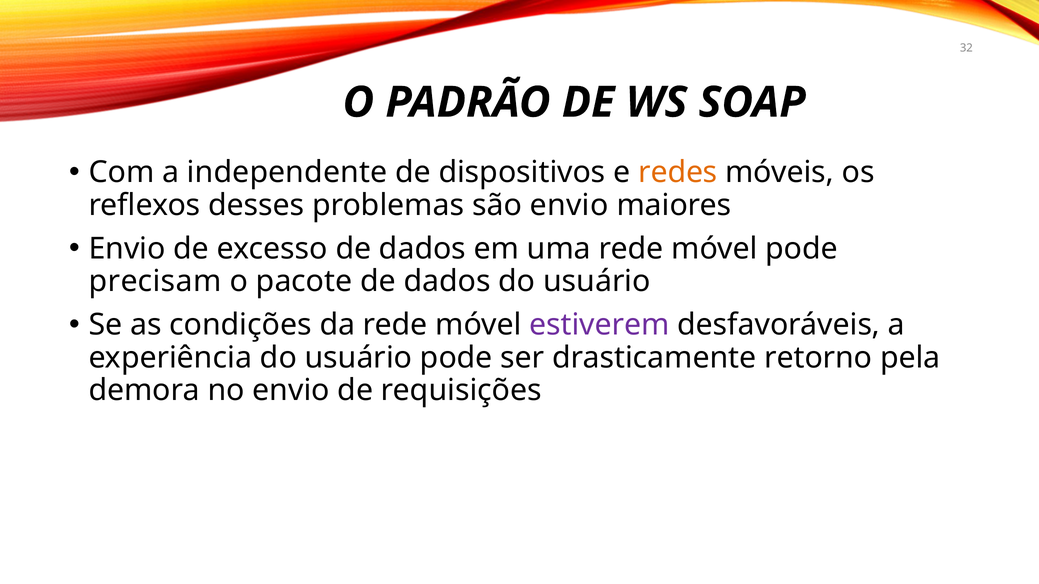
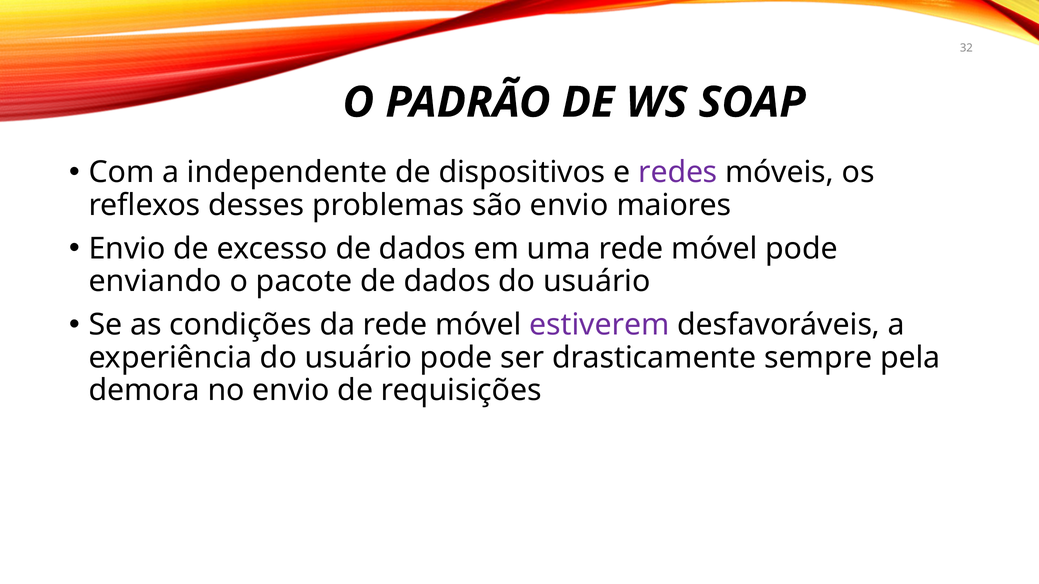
redes colour: orange -> purple
precisam: precisam -> enviando
retorno: retorno -> sempre
